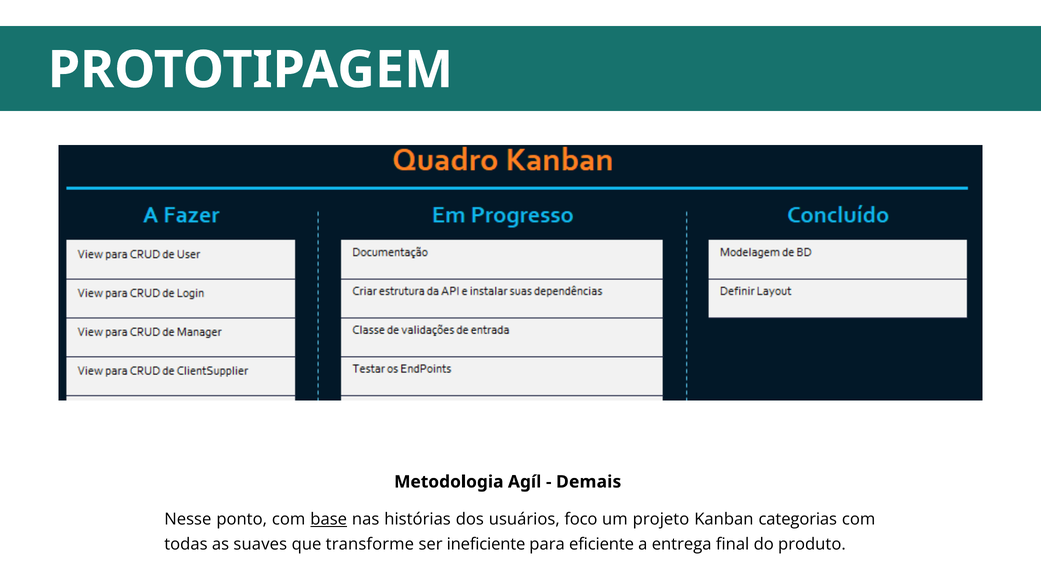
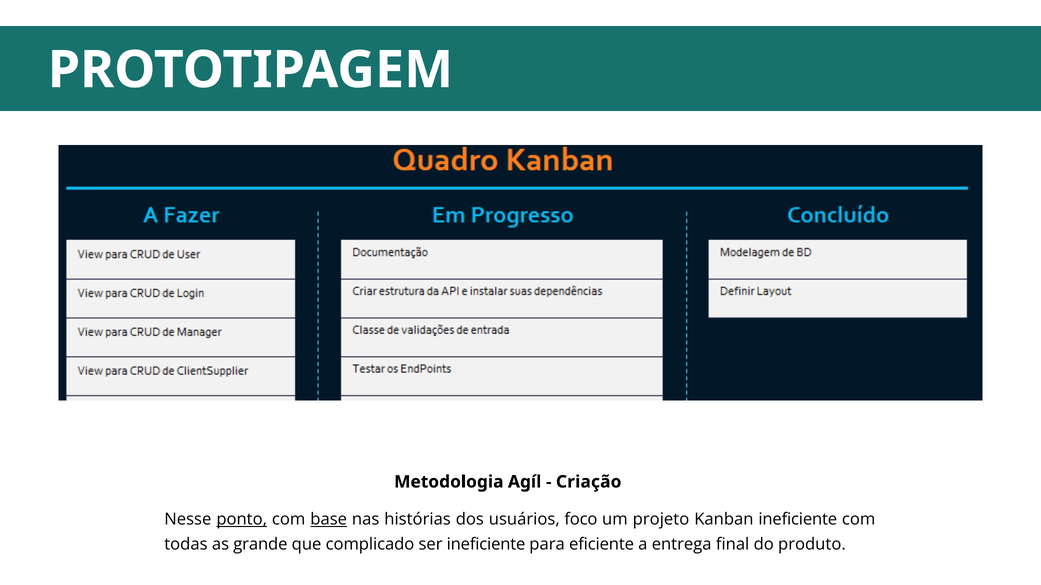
Demais: Demais -> Criação
ponto underline: none -> present
Kanban categorias: categorias -> ineficiente
suaves: suaves -> grande
transforme: transforme -> complicado
